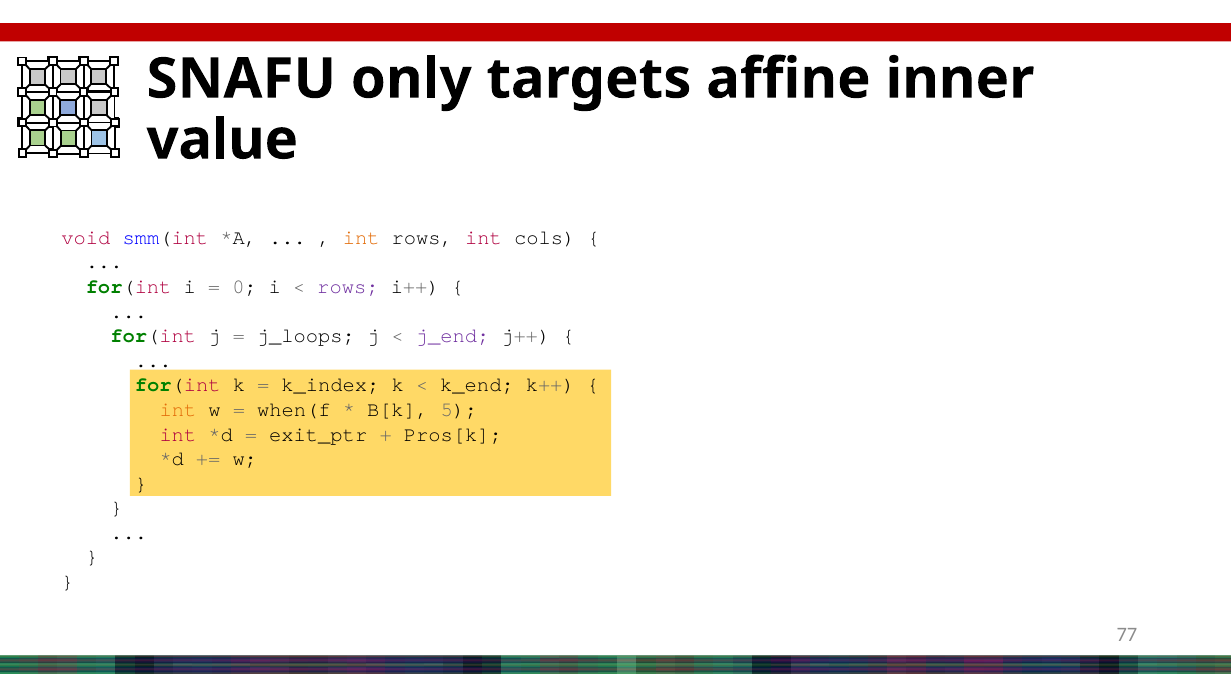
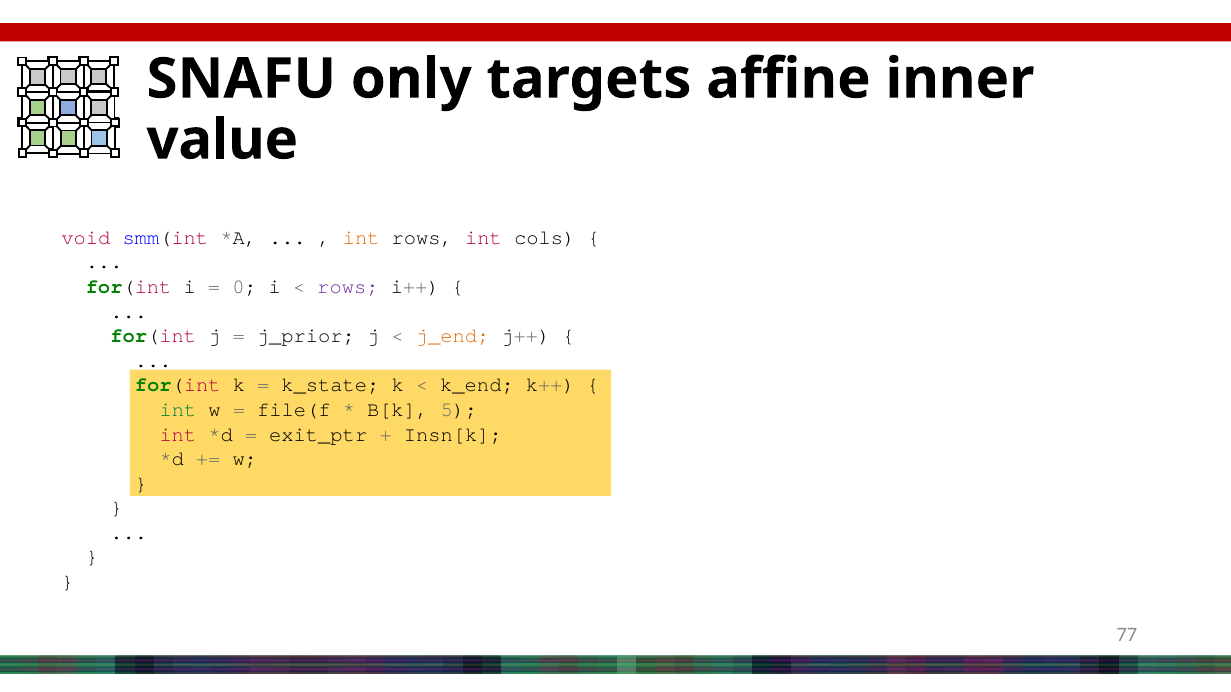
j_loops: j_loops -> j_prior
j_end colour: purple -> orange
k_index: k_index -> k_state
int at (178, 410) colour: orange -> green
when(f: when(f -> file(f
Pros[k: Pros[k -> Insn[k
